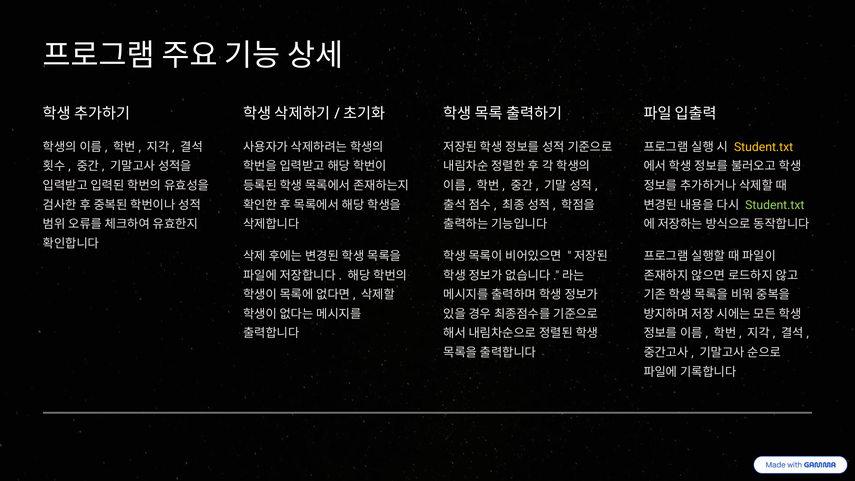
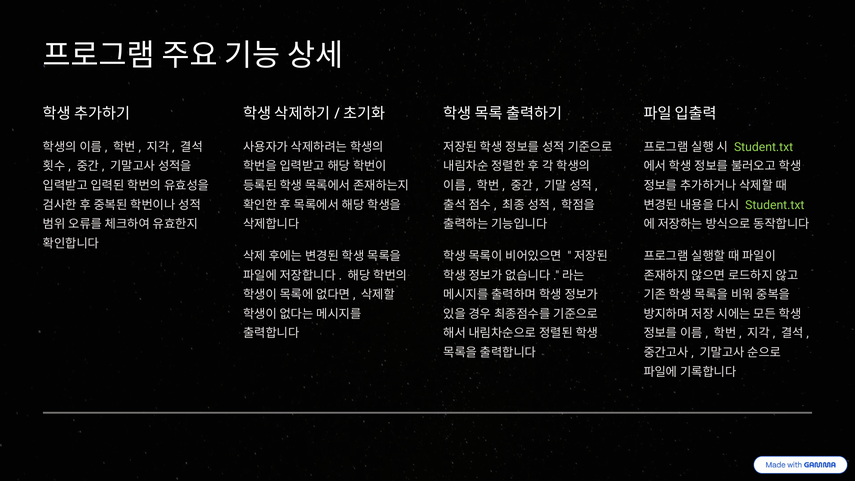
Student.txt at (764, 147) colour: yellow -> light green
